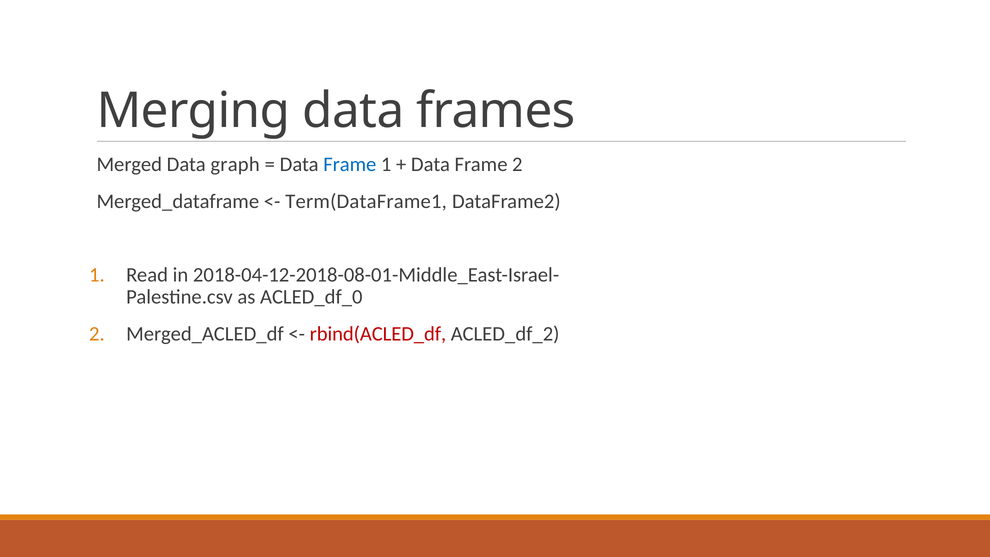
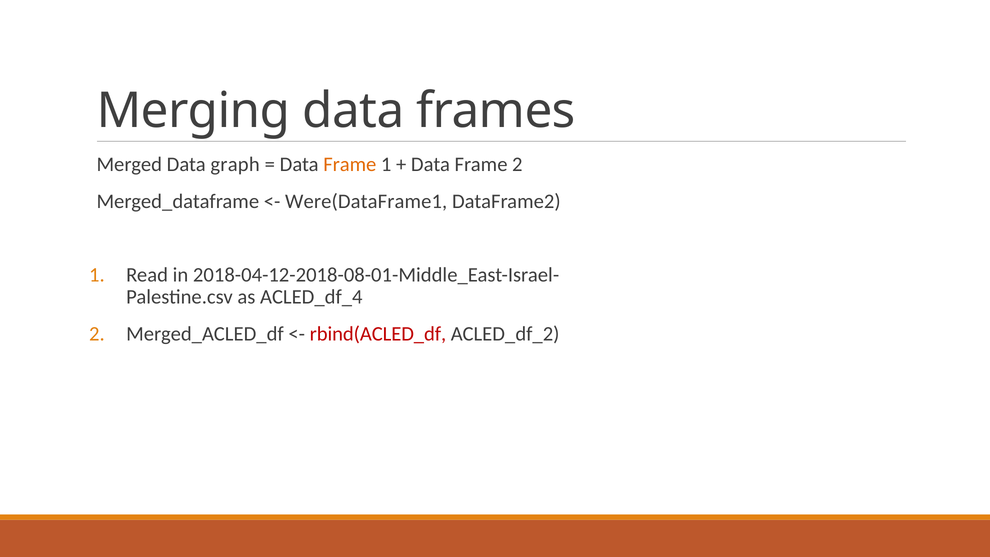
Frame at (350, 165) colour: blue -> orange
Term(DataFrame1: Term(DataFrame1 -> Were(DataFrame1
ACLED_df_0: ACLED_df_0 -> ACLED_df_4
